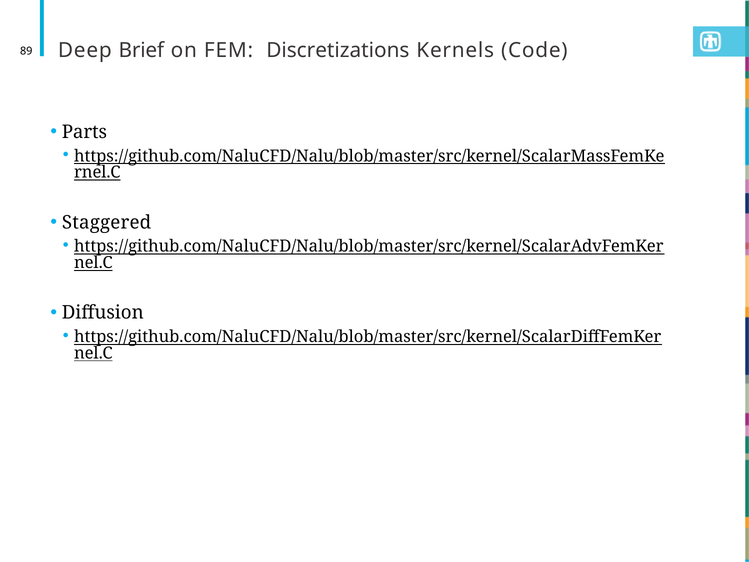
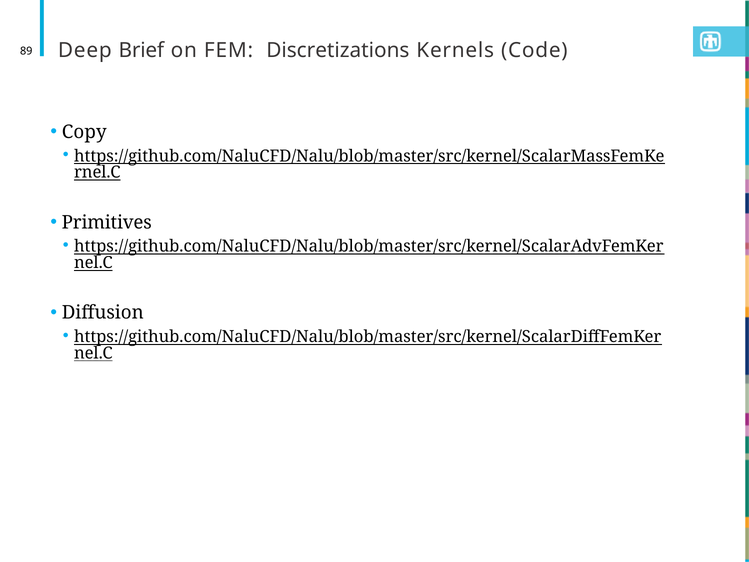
Parts: Parts -> Copy
Staggered: Staggered -> Primitives
